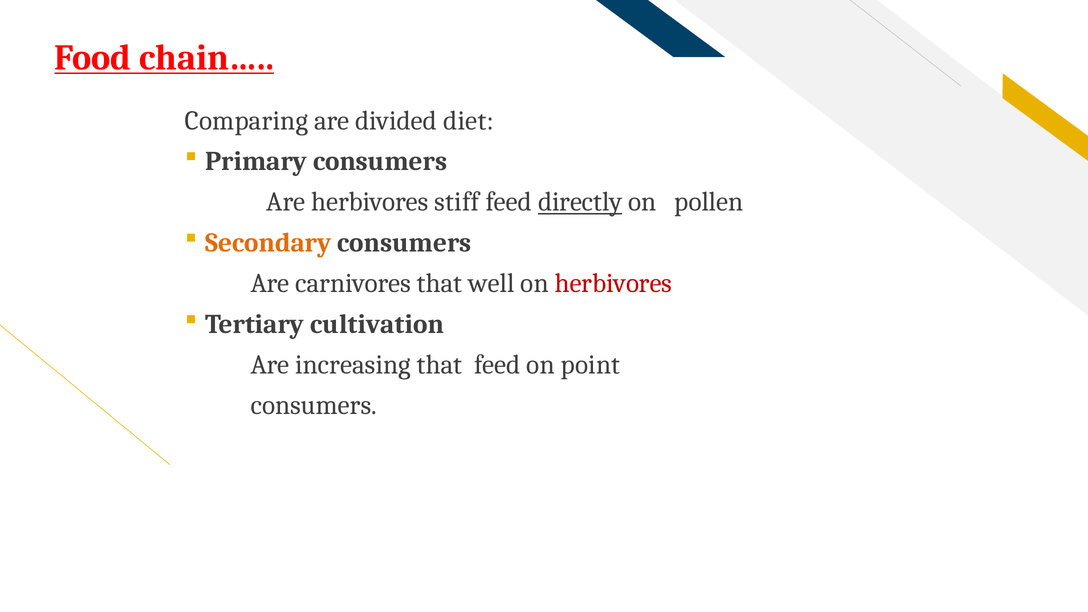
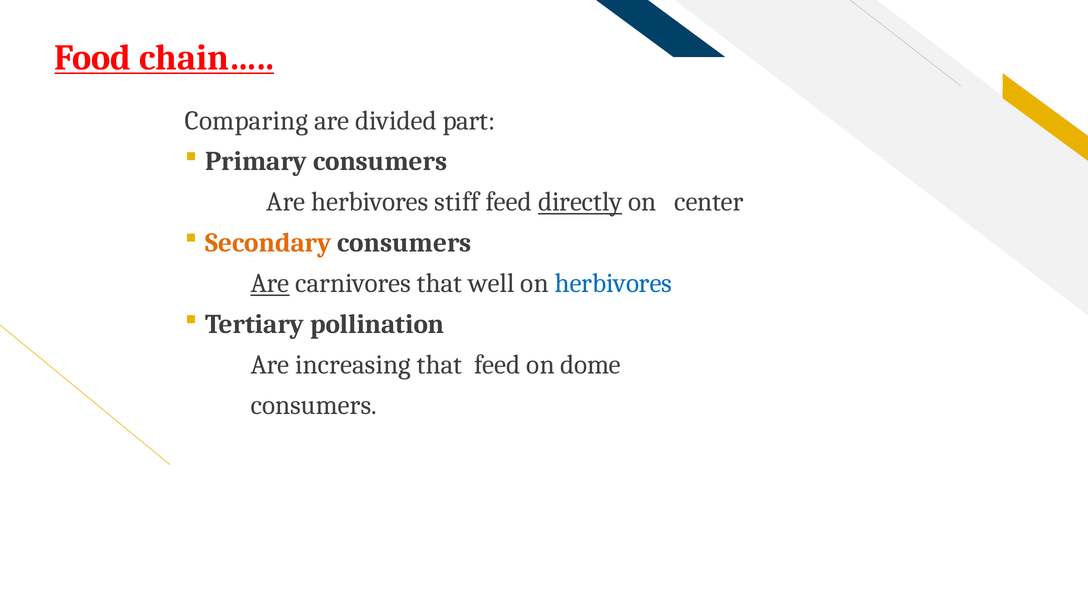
diet: diet -> part
pollen: pollen -> center
Are at (270, 283) underline: none -> present
herbivores at (613, 283) colour: red -> blue
cultivation: cultivation -> pollination
point: point -> dome
